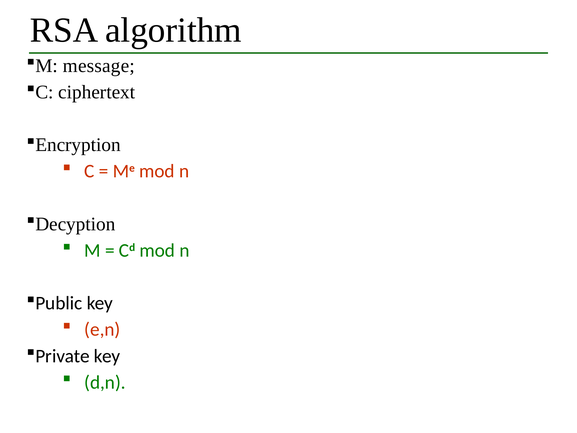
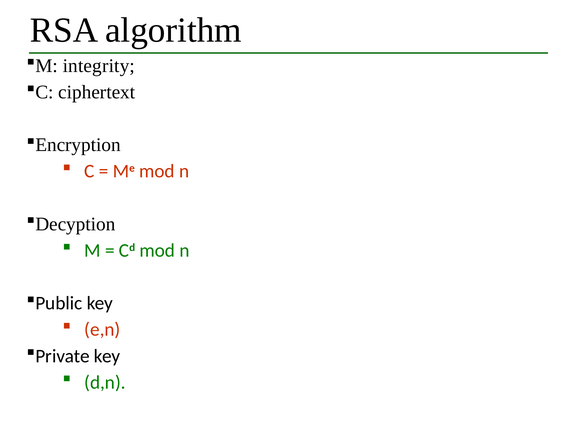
message: message -> integrity
